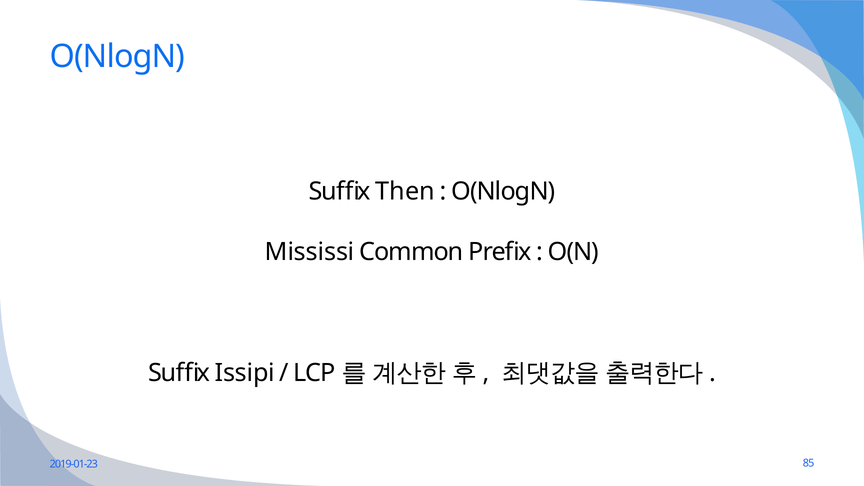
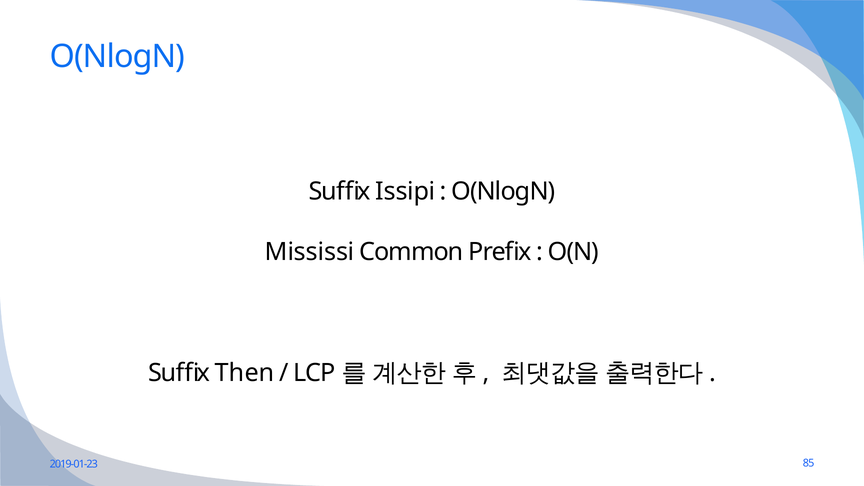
Then: Then -> Issipi
Issipi: Issipi -> Then
